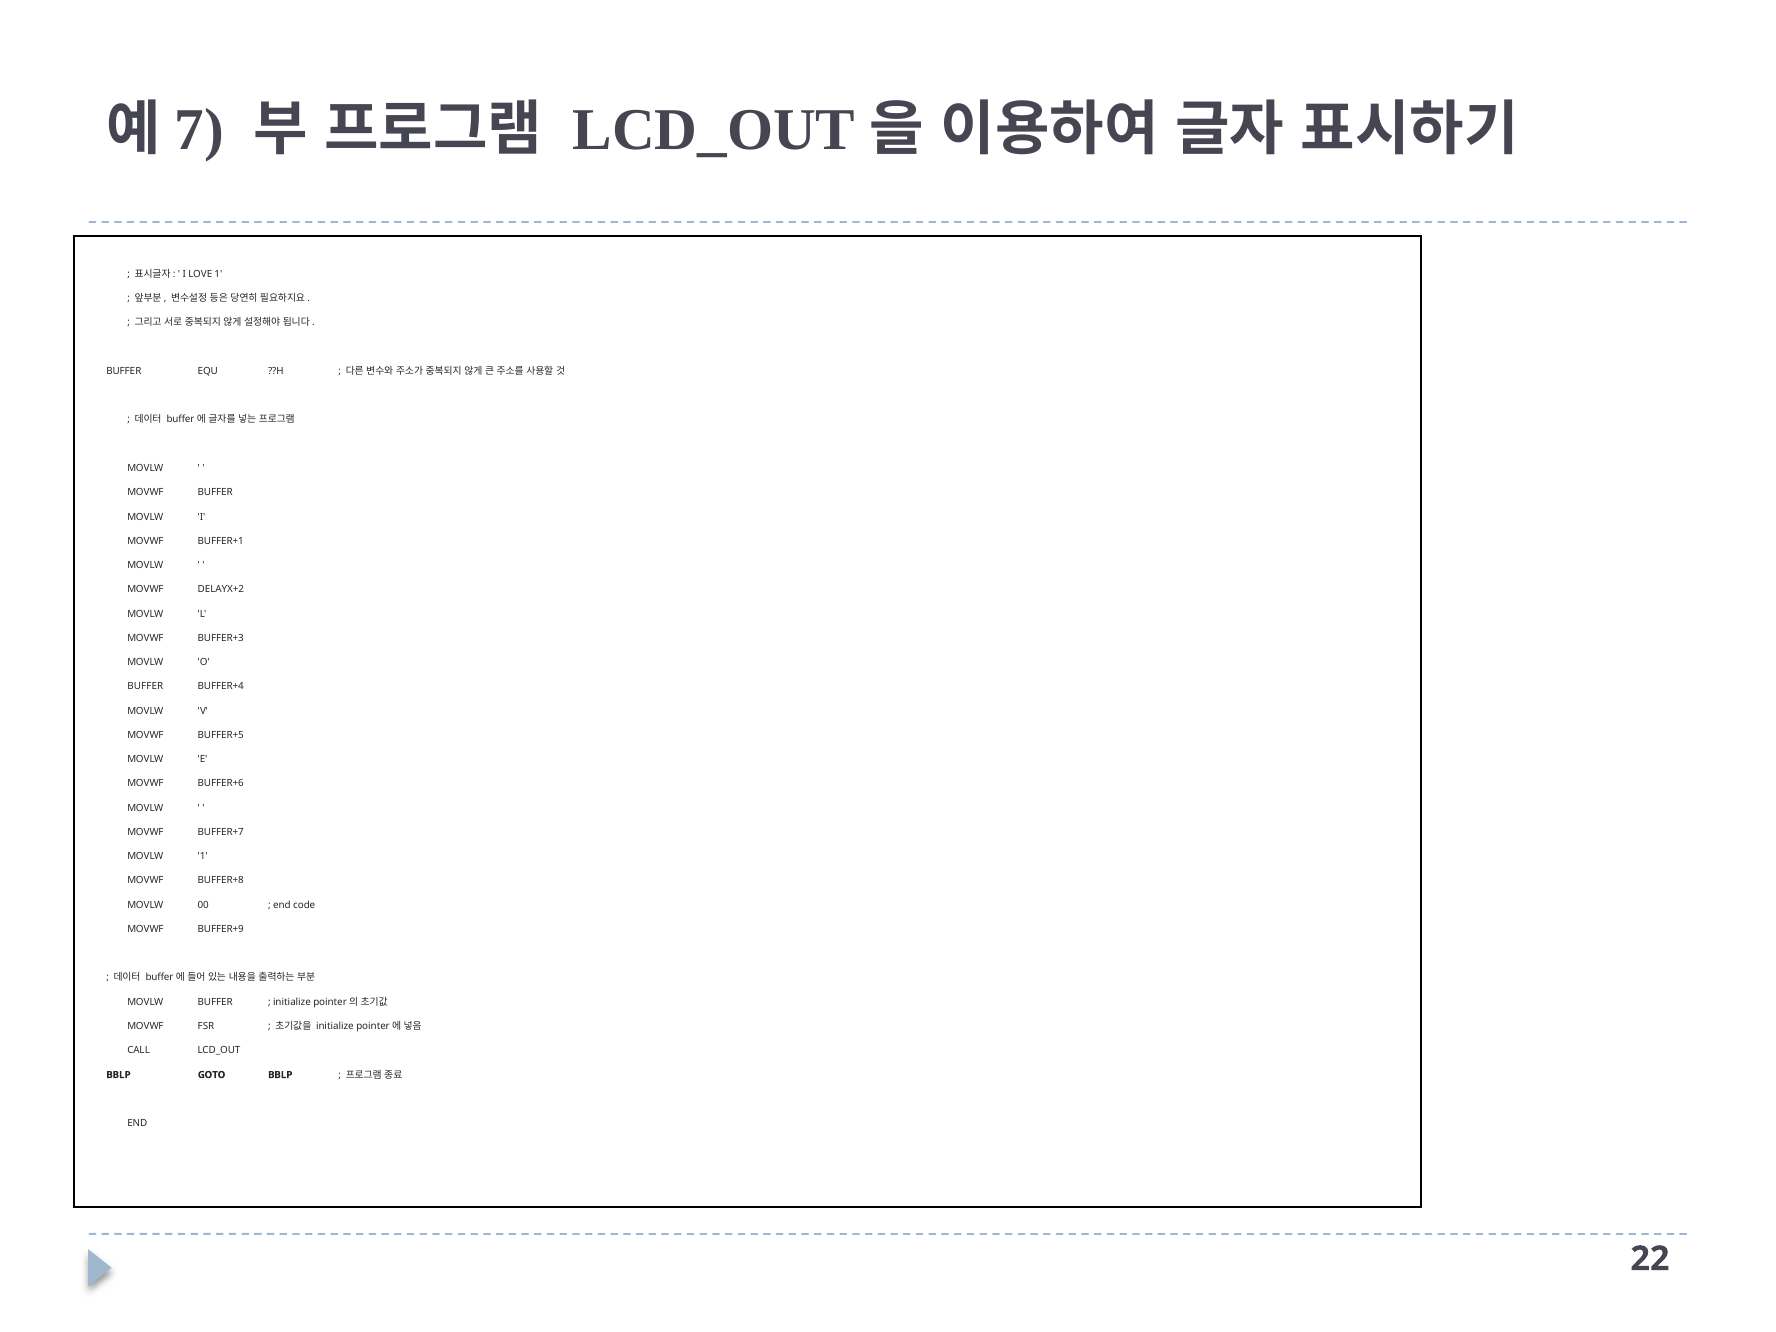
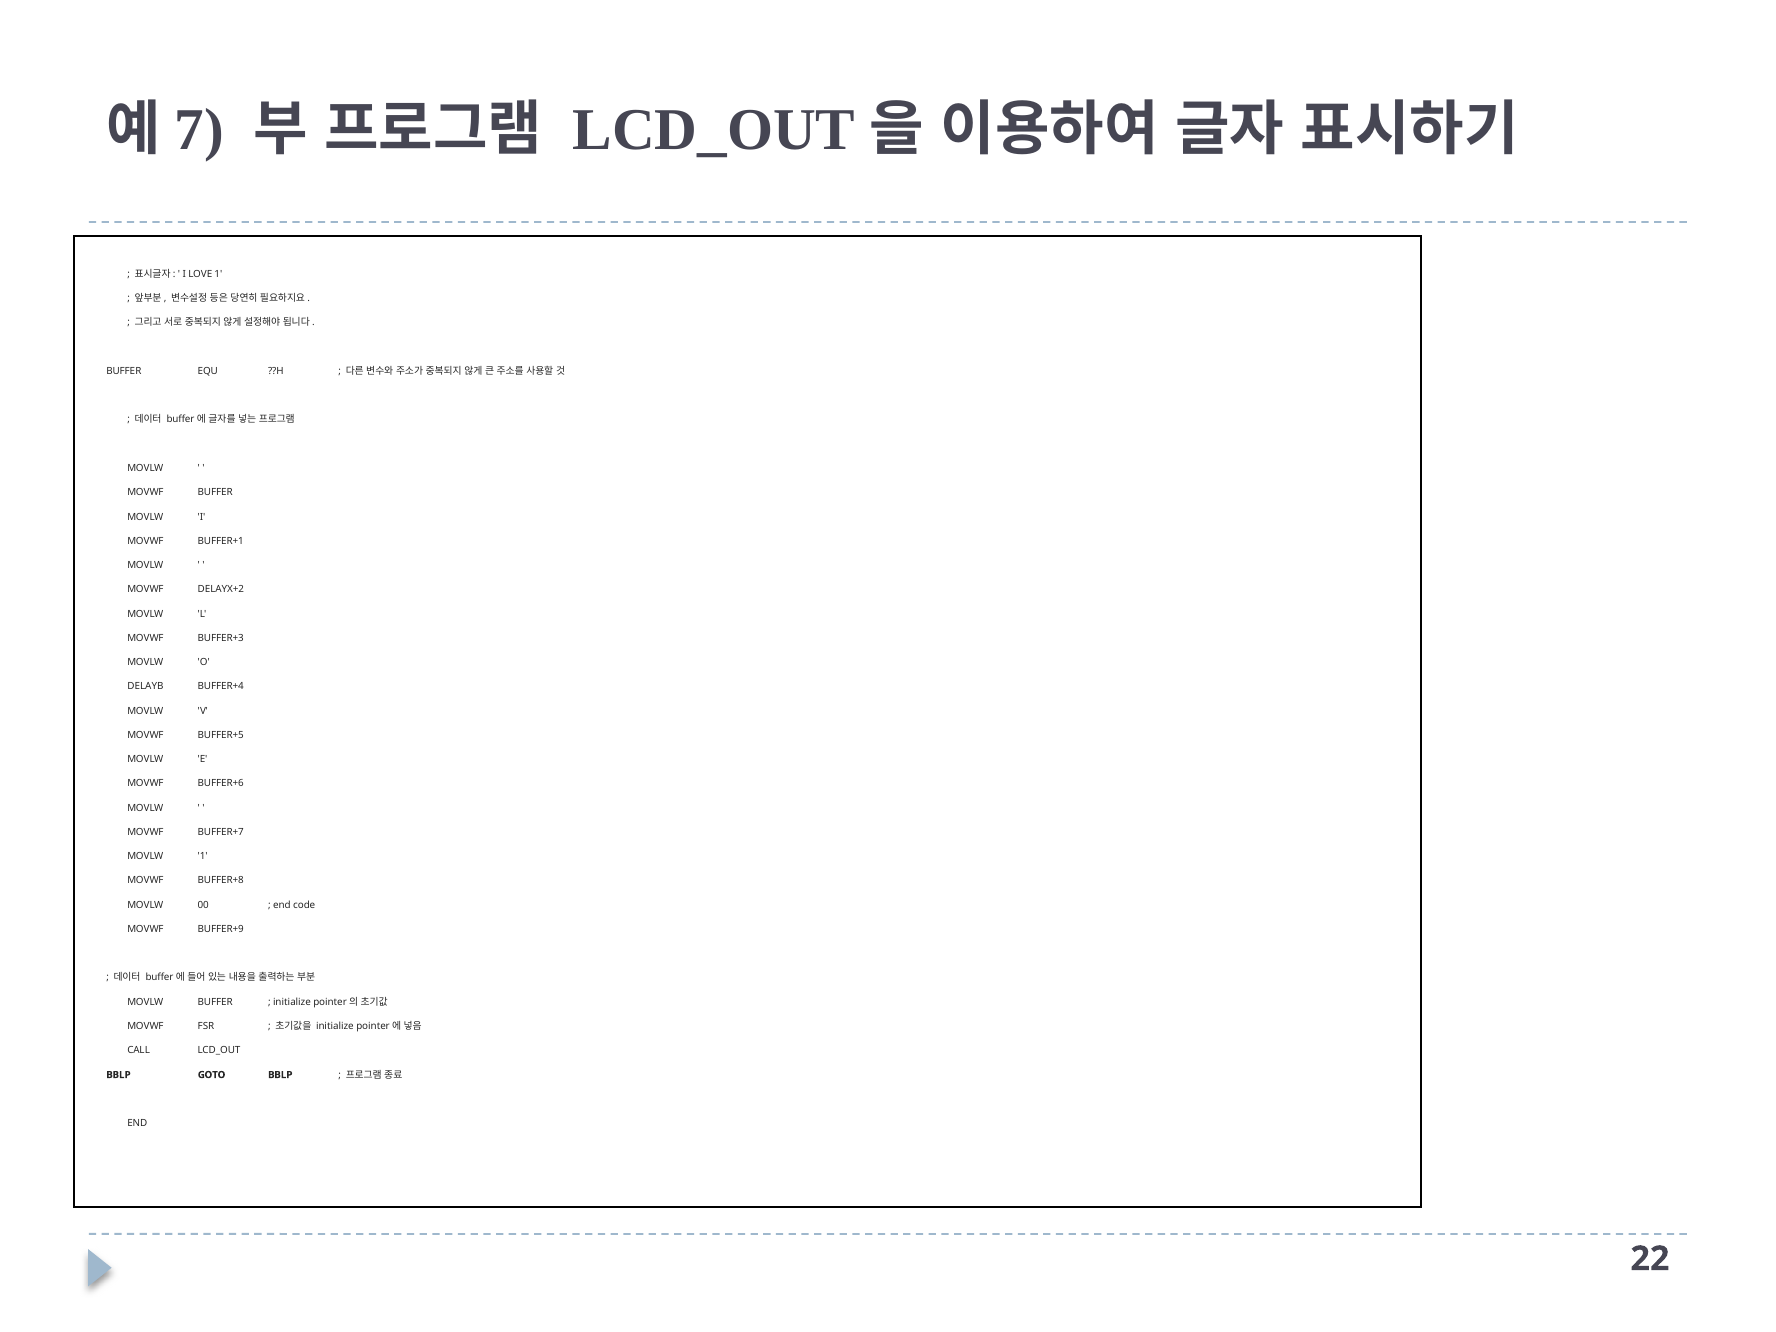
BUFFER at (145, 687): BUFFER -> DELAYB
